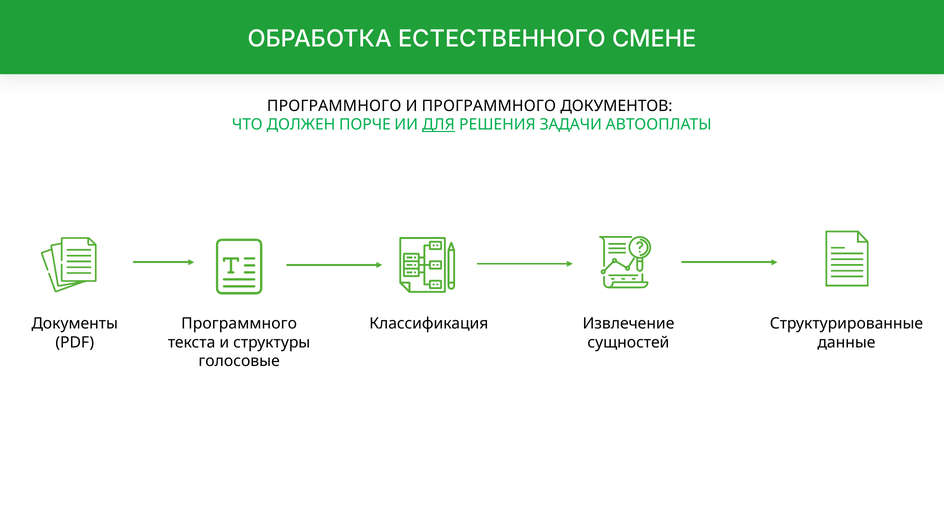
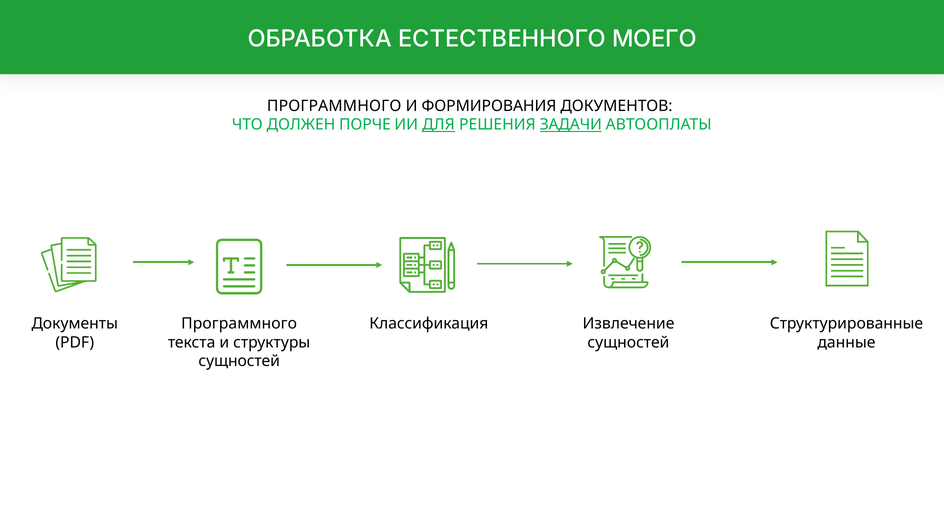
СМЕНЕ: СМЕНЕ -> МОЕГО
И ПРОГРАММНОГО: ПРОГРАММНОГО -> ФОРМИРОВАНИЯ
ЗАДАЧИ underline: none -> present
голосовые at (239, 361): голосовые -> сущностей
